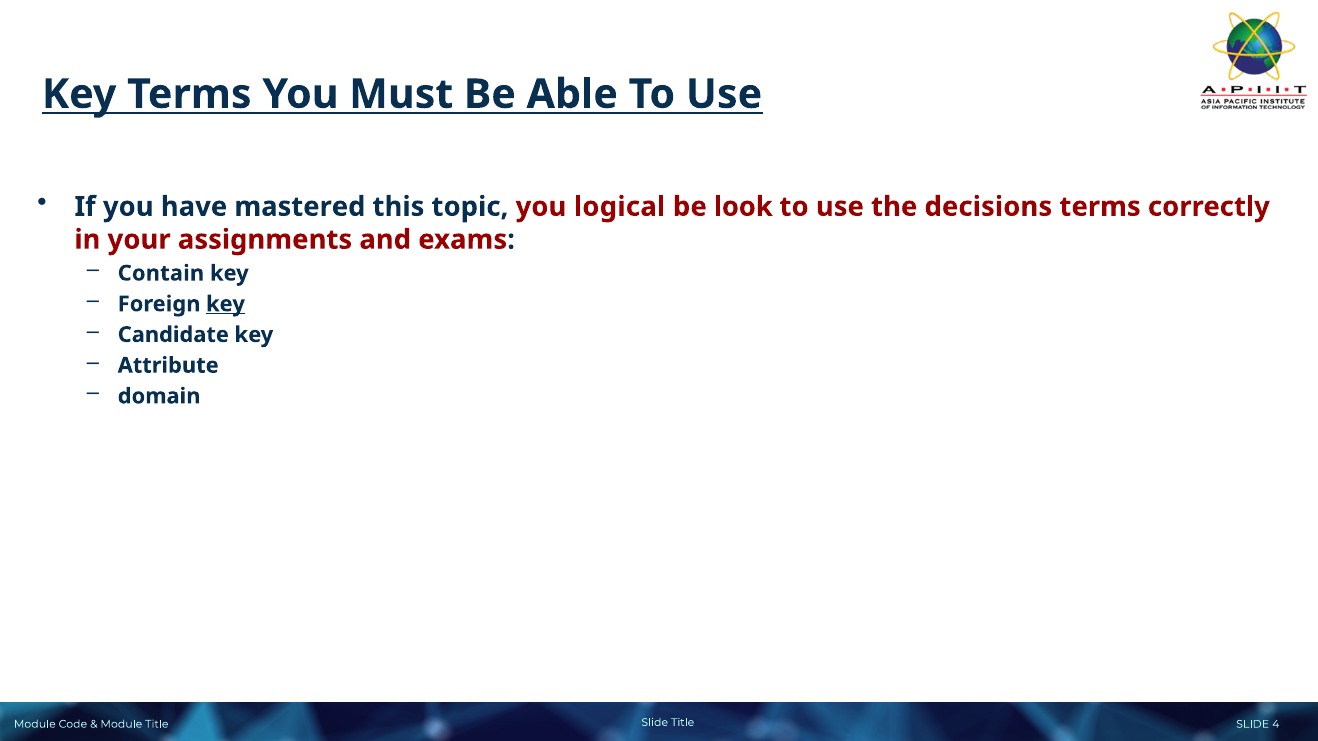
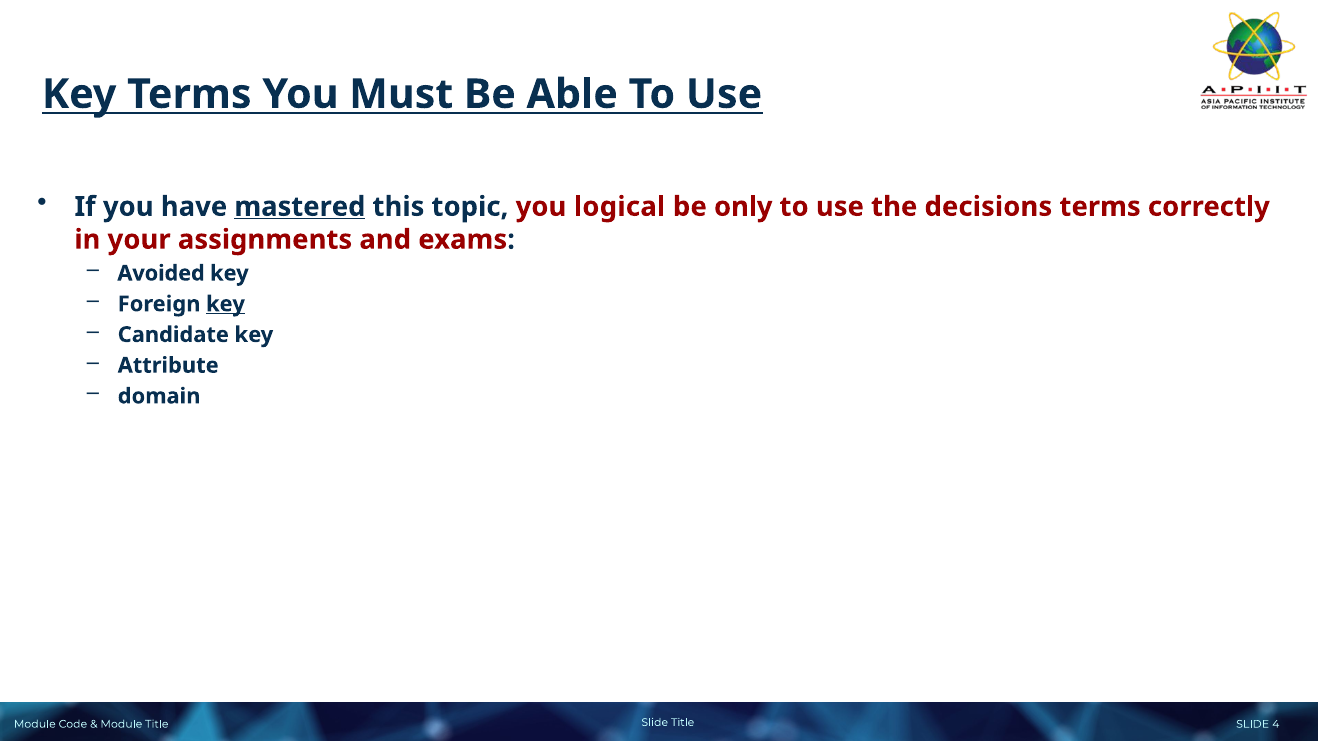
mastered underline: none -> present
look: look -> only
Contain: Contain -> Avoided
